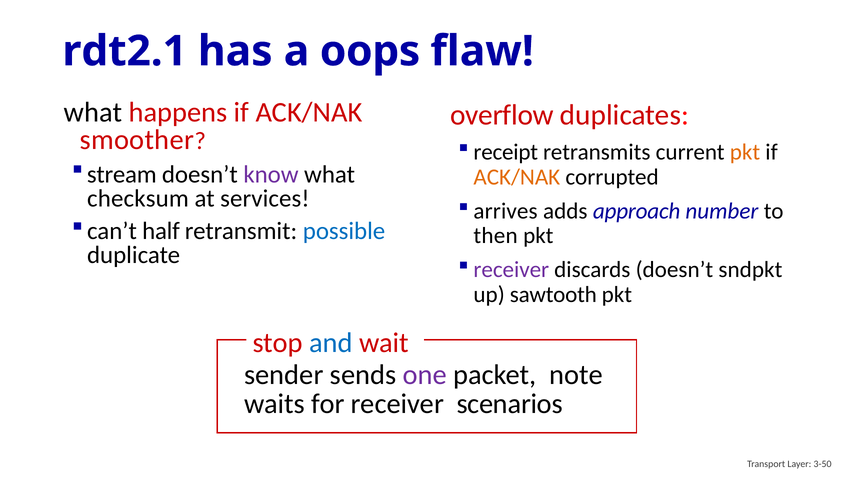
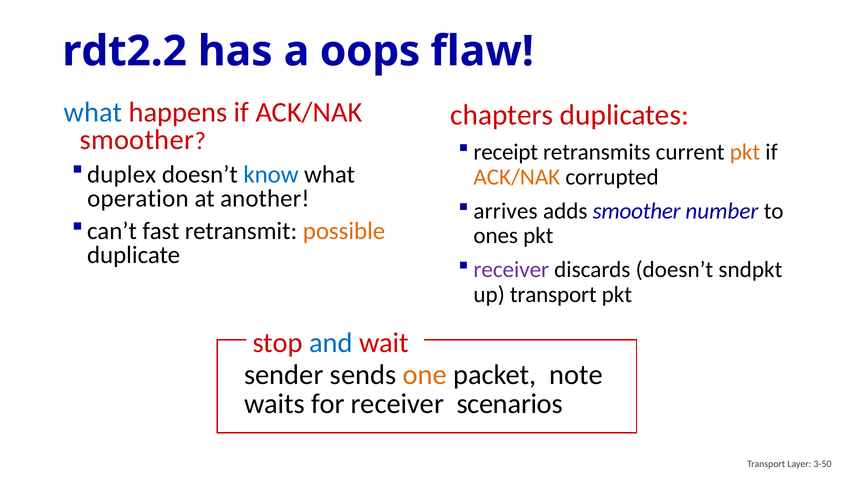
rdt2.1: rdt2.1 -> rdt2.2
what at (93, 113) colour: black -> blue
overflow: overflow -> chapters
stream: stream -> duplex
know colour: purple -> blue
checksum: checksum -> operation
services: services -> another
adds approach: approach -> smoother
half: half -> fast
possible colour: blue -> orange
then: then -> ones
up sawtooth: sawtooth -> transport
one colour: purple -> orange
